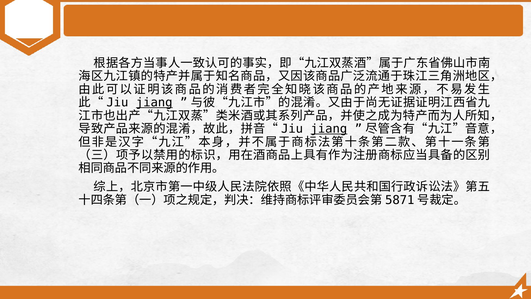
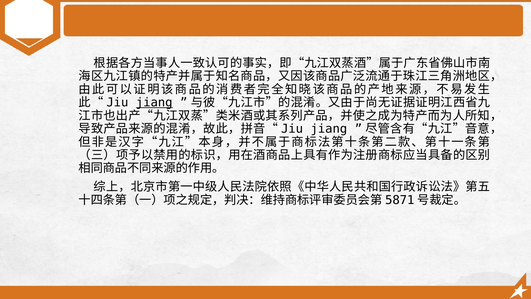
jiang at (329, 129) underline: present -> none
